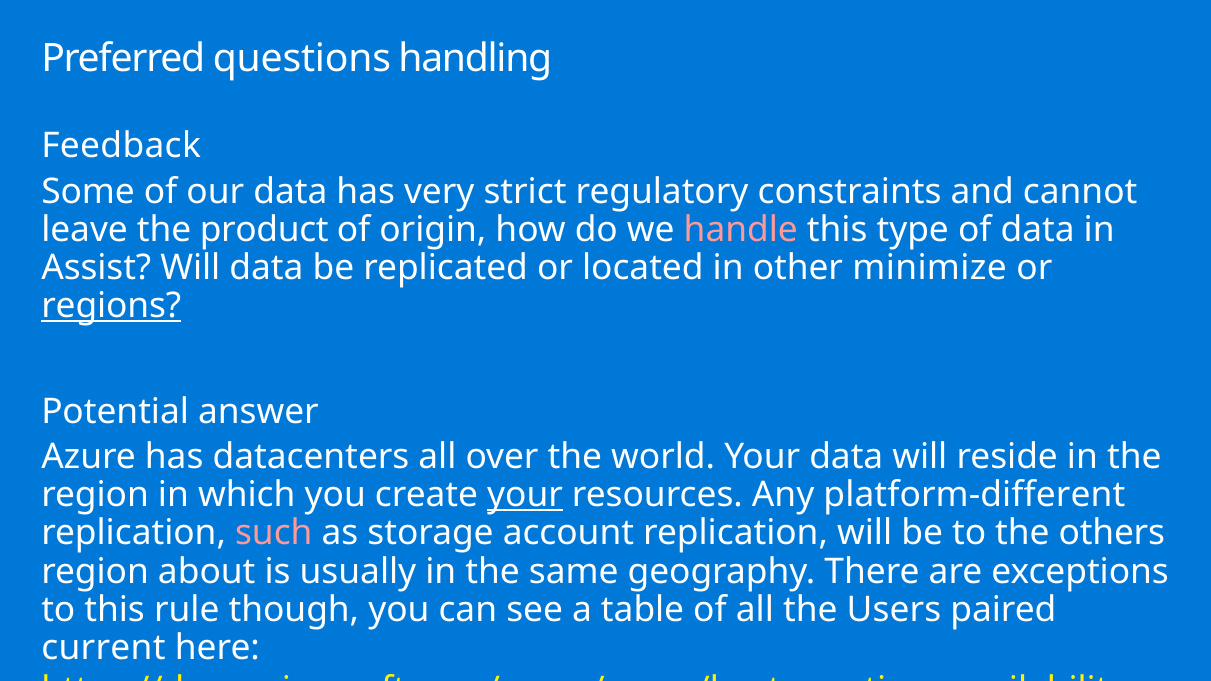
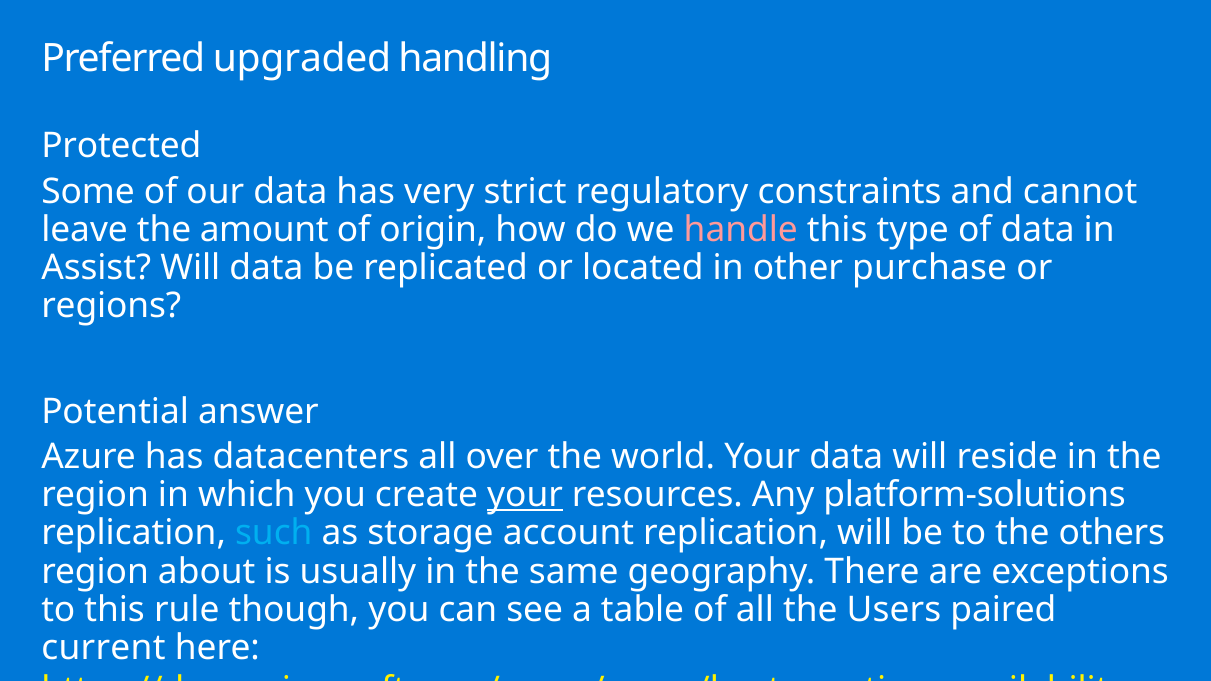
questions: questions -> upgraded
Feedback: Feedback -> Protected
product: product -> amount
minimize: minimize -> purchase
regions underline: present -> none
platform-different: platform-different -> platform-solutions
such colour: pink -> light blue
